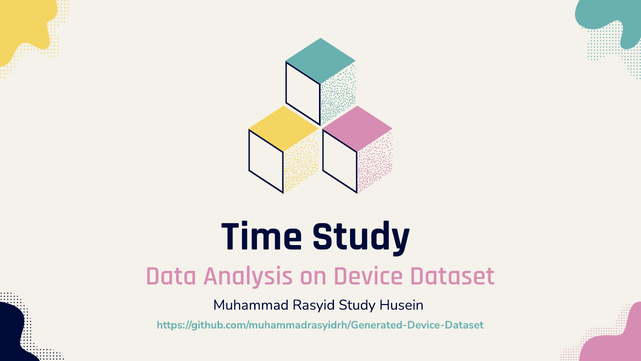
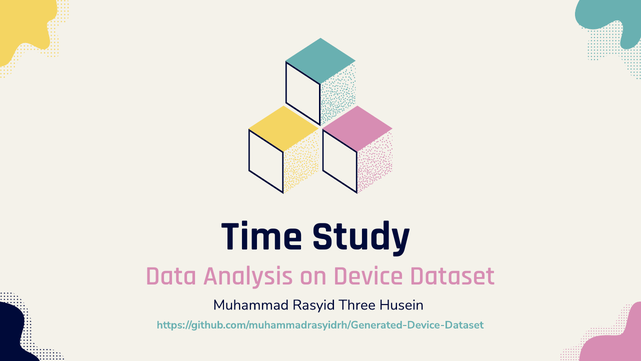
Rasyid Study: Study -> Three
